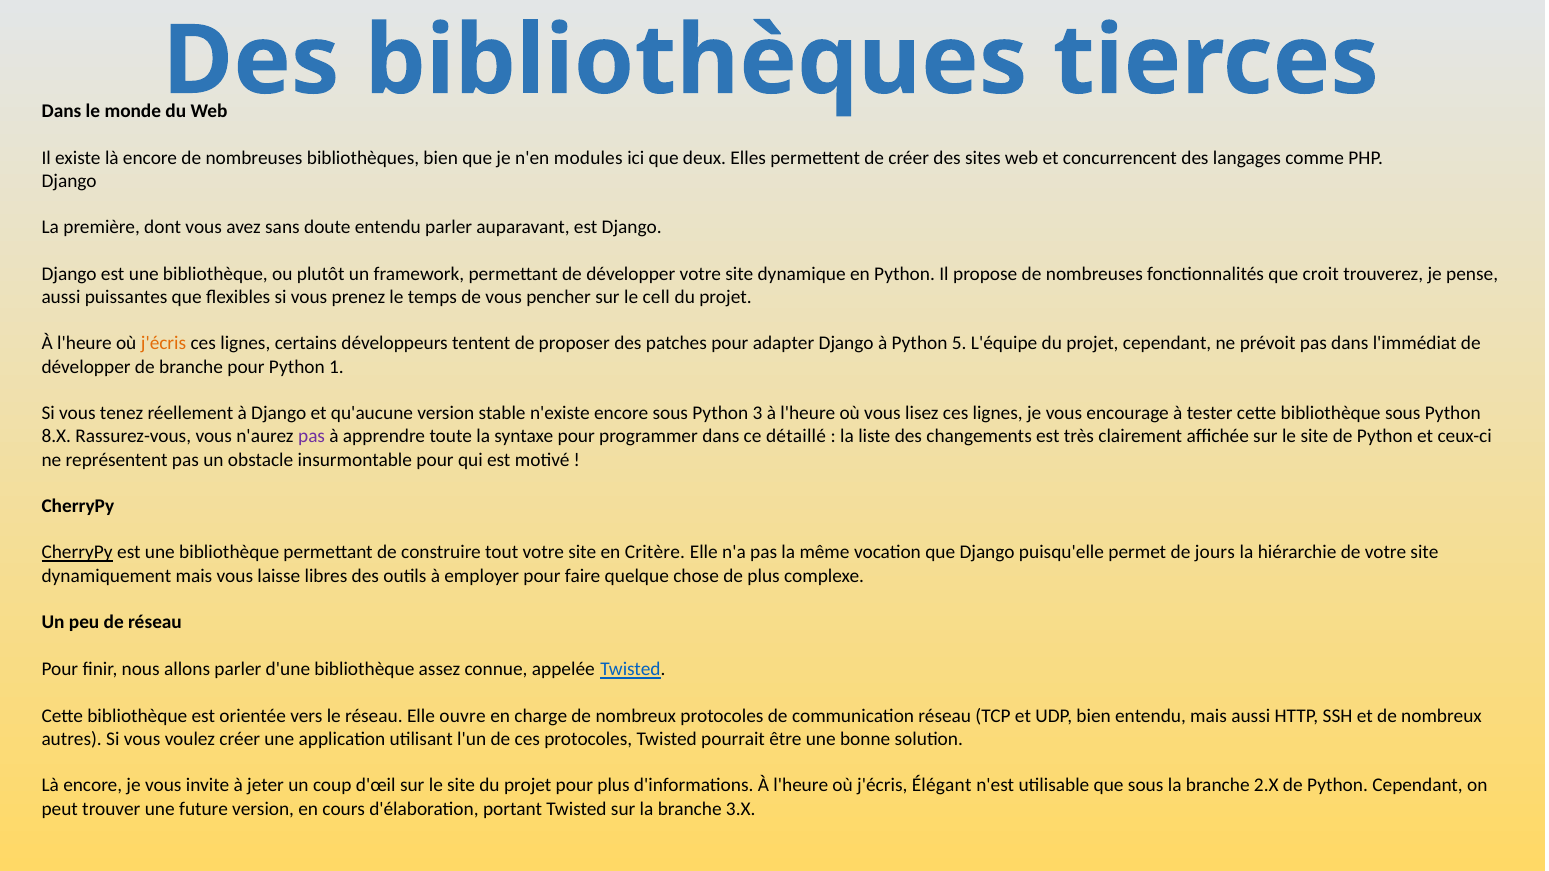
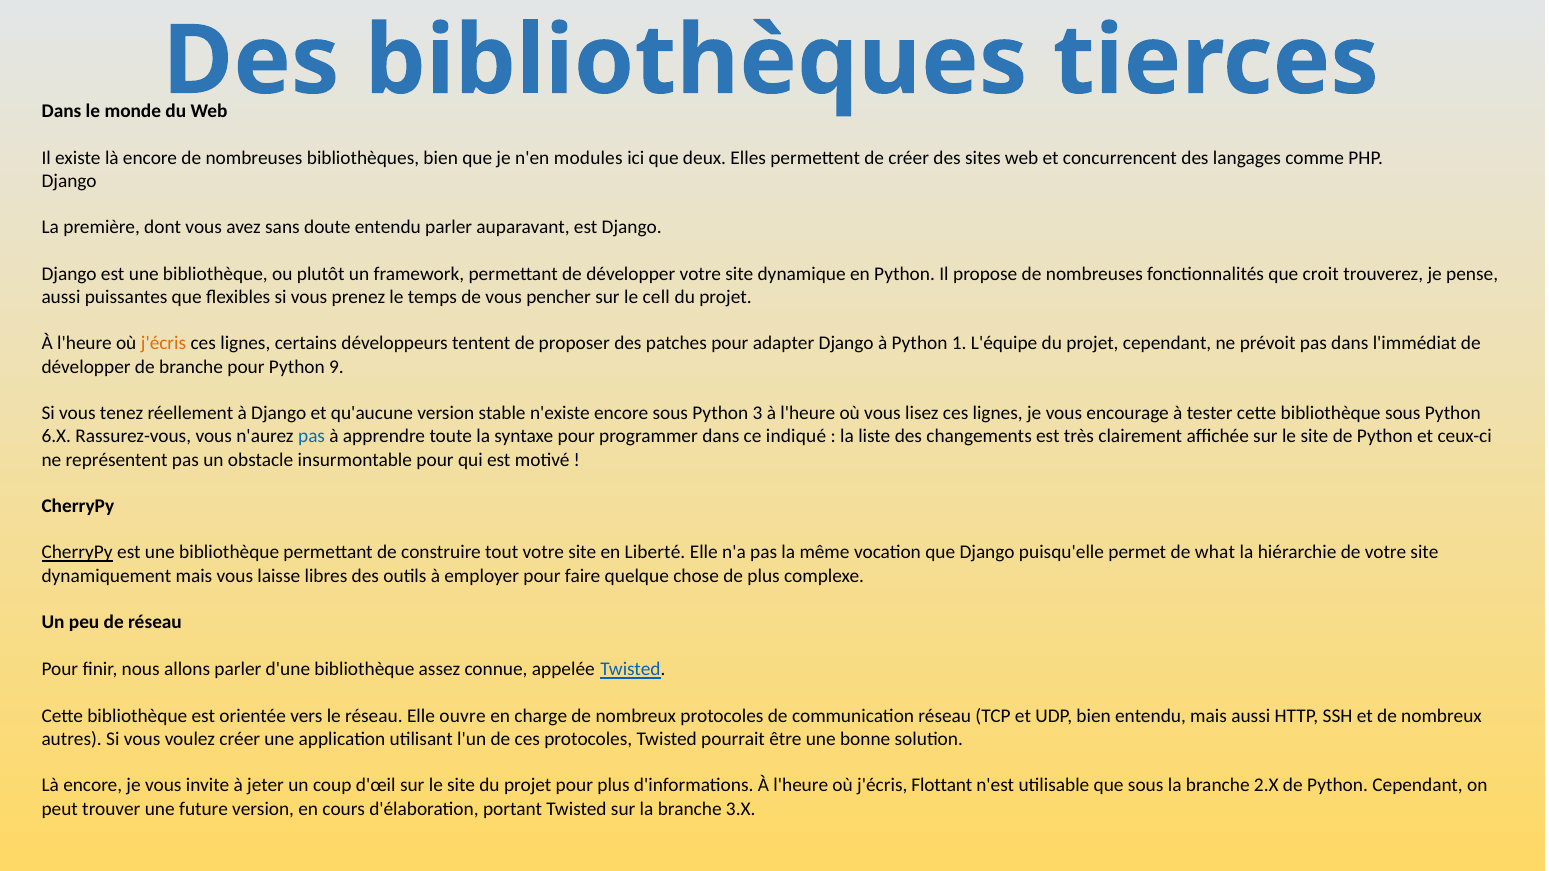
5: 5 -> 1
1: 1 -> 9
8.X: 8.X -> 6.X
pas at (312, 437) colour: purple -> blue
détaillé: détaillé -> indiqué
Critère: Critère -> Liberté
jours: jours -> what
Élégant: Élégant -> Flottant
